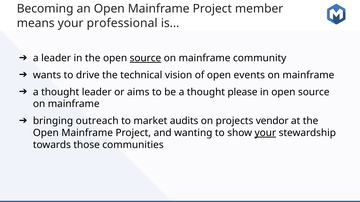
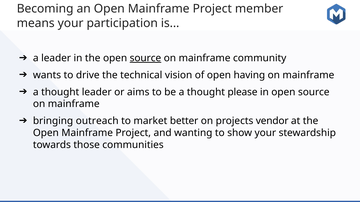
professional: professional -> participation
events: events -> having
audits: audits -> better
your at (265, 133) underline: present -> none
